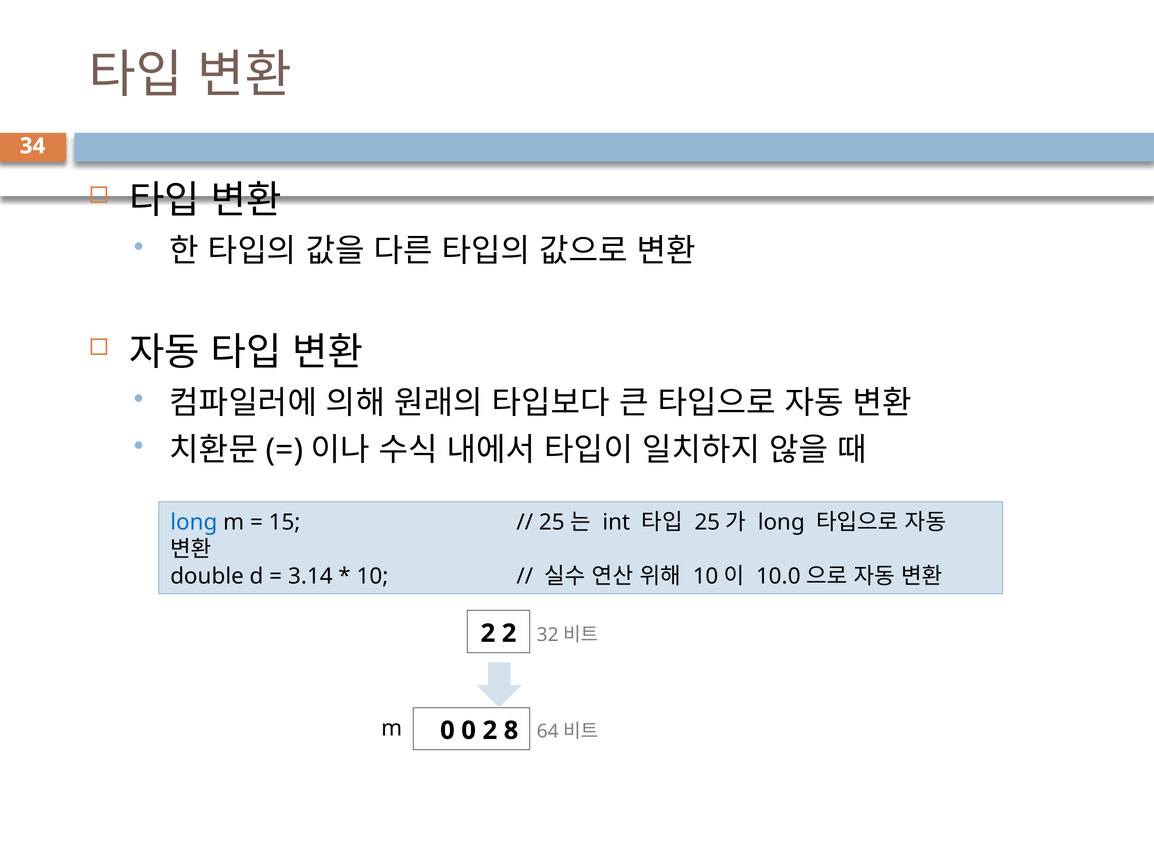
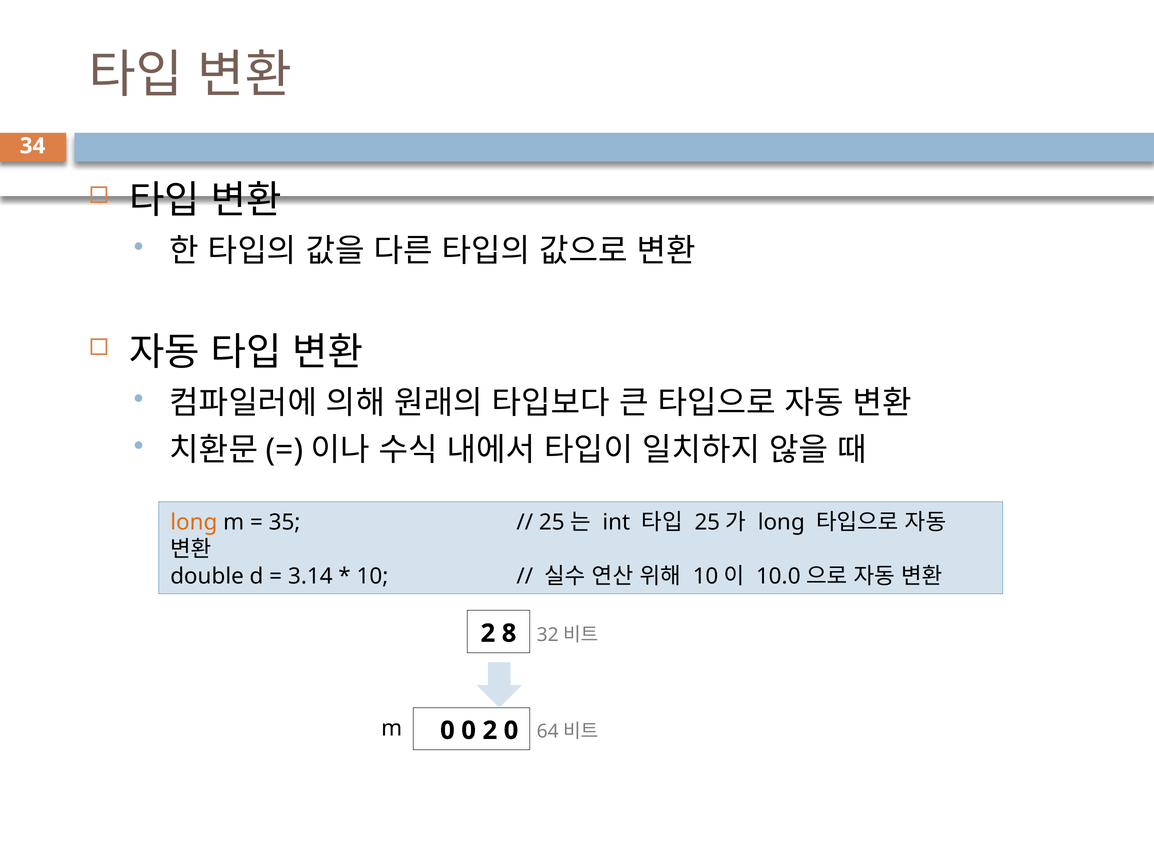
long at (194, 523) colour: blue -> orange
15: 15 -> 35
2 2: 2 -> 8
2 8: 8 -> 0
